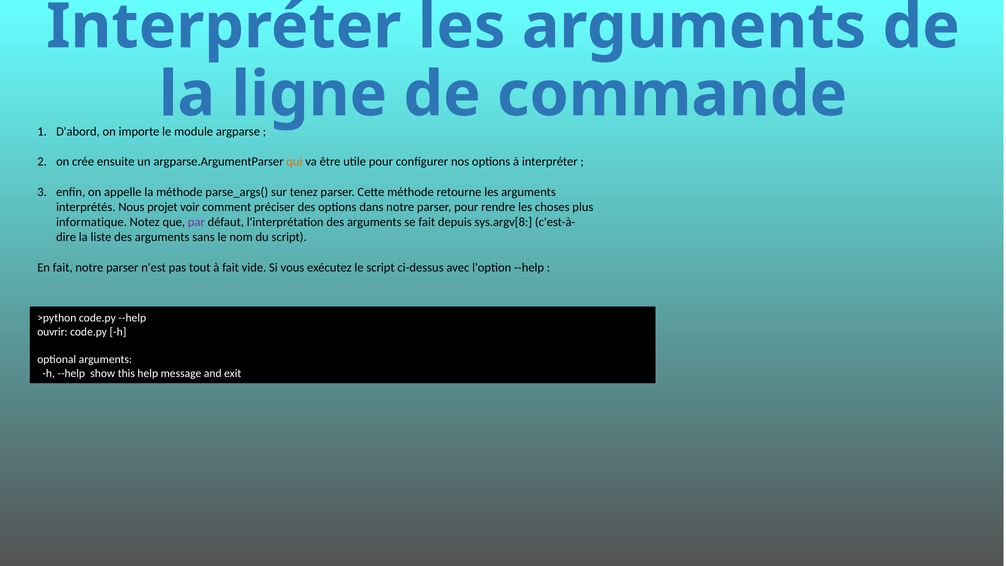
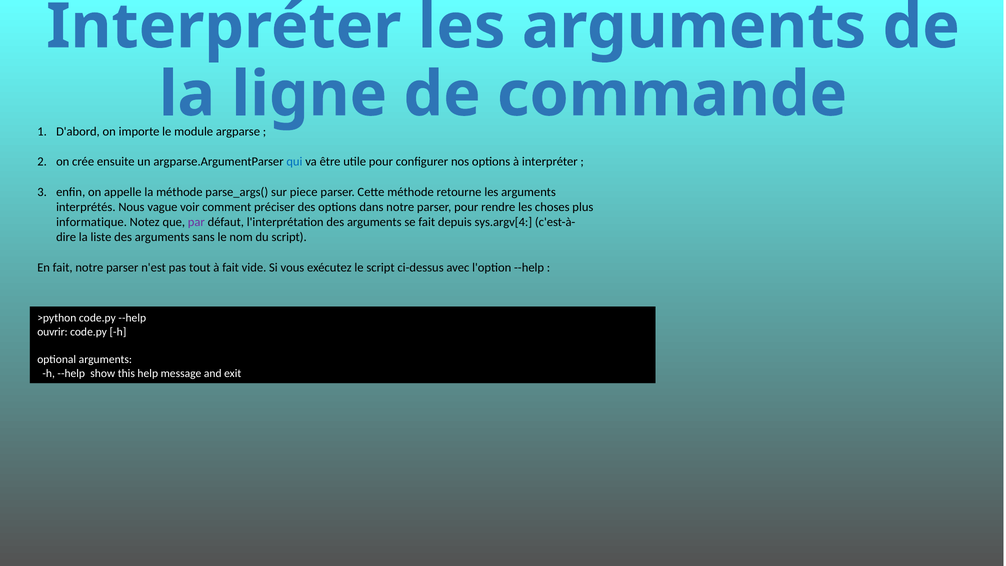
qui colour: orange -> blue
tenez: tenez -> piece
projet: projet -> vague
sys.argv[8: sys.argv[8 -> sys.argv[4
